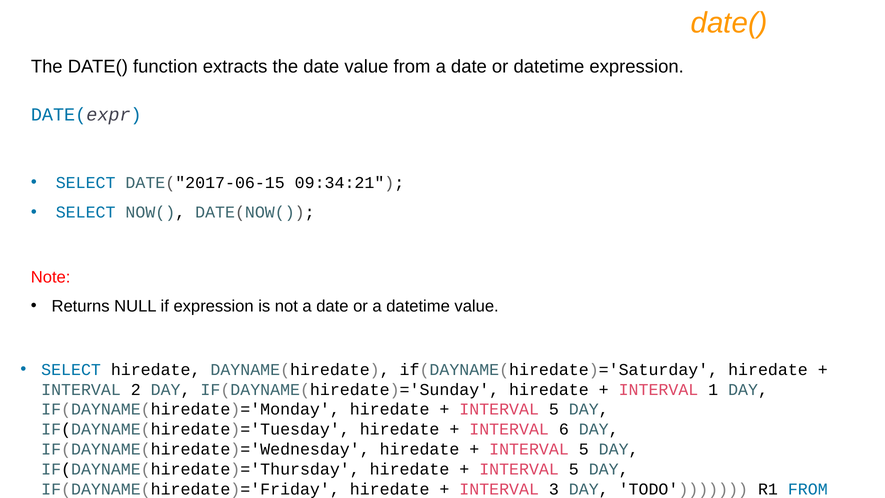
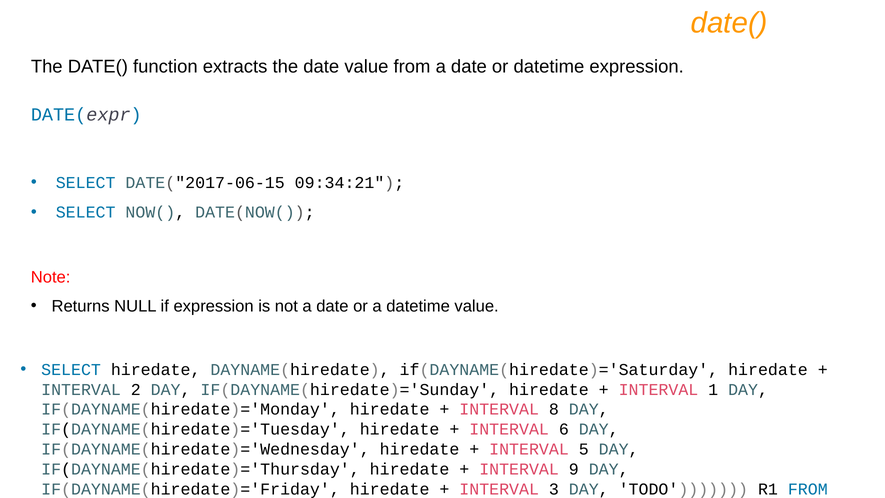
5 at (554, 409): 5 -> 8
5 at (574, 469): 5 -> 9
